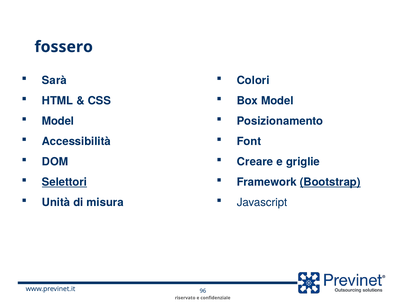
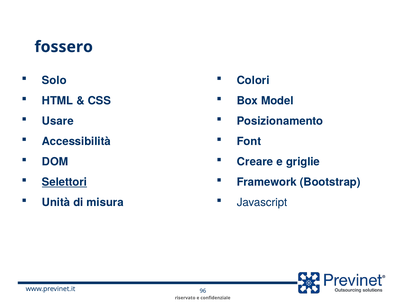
Sarà: Sarà -> Solo
Model at (58, 121): Model -> Usare
Bootstrap underline: present -> none
